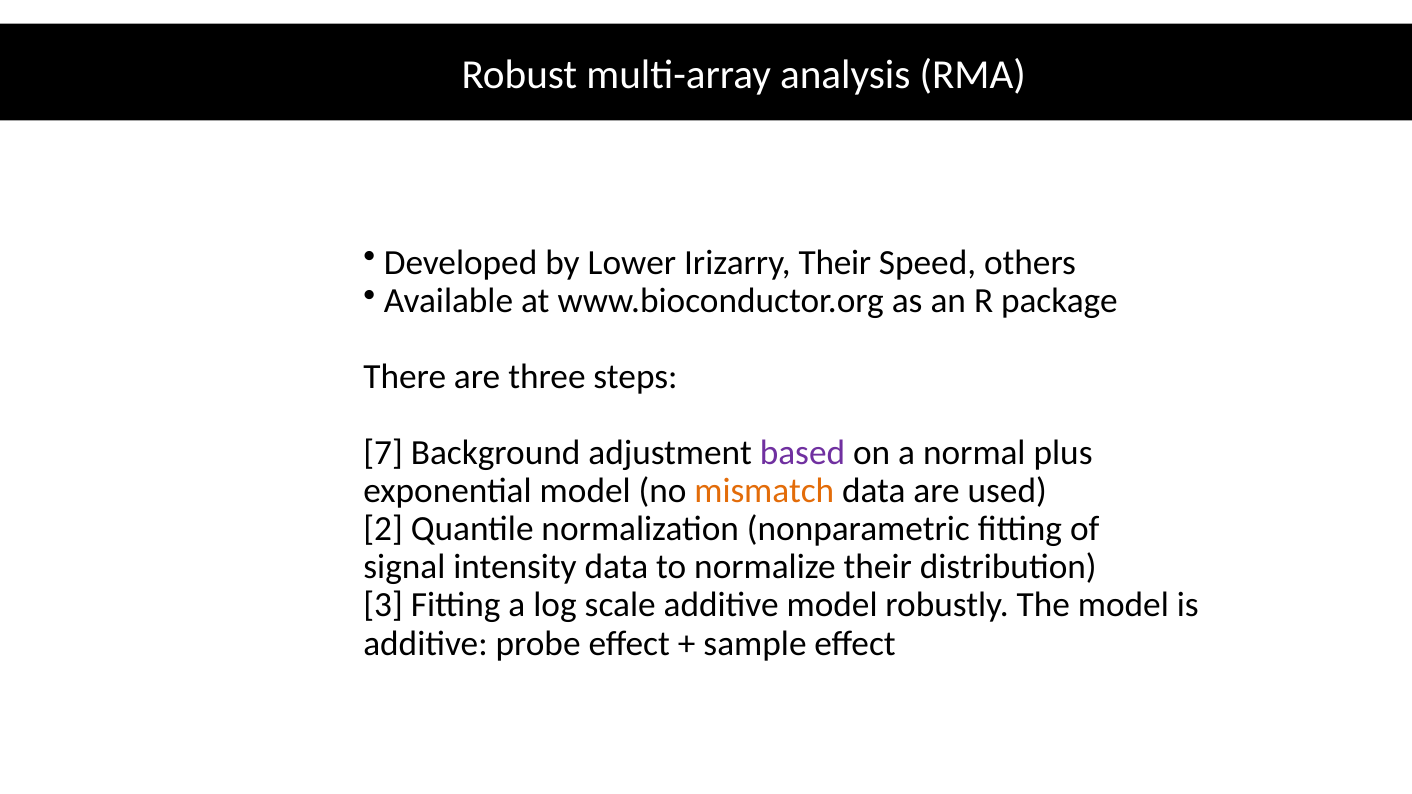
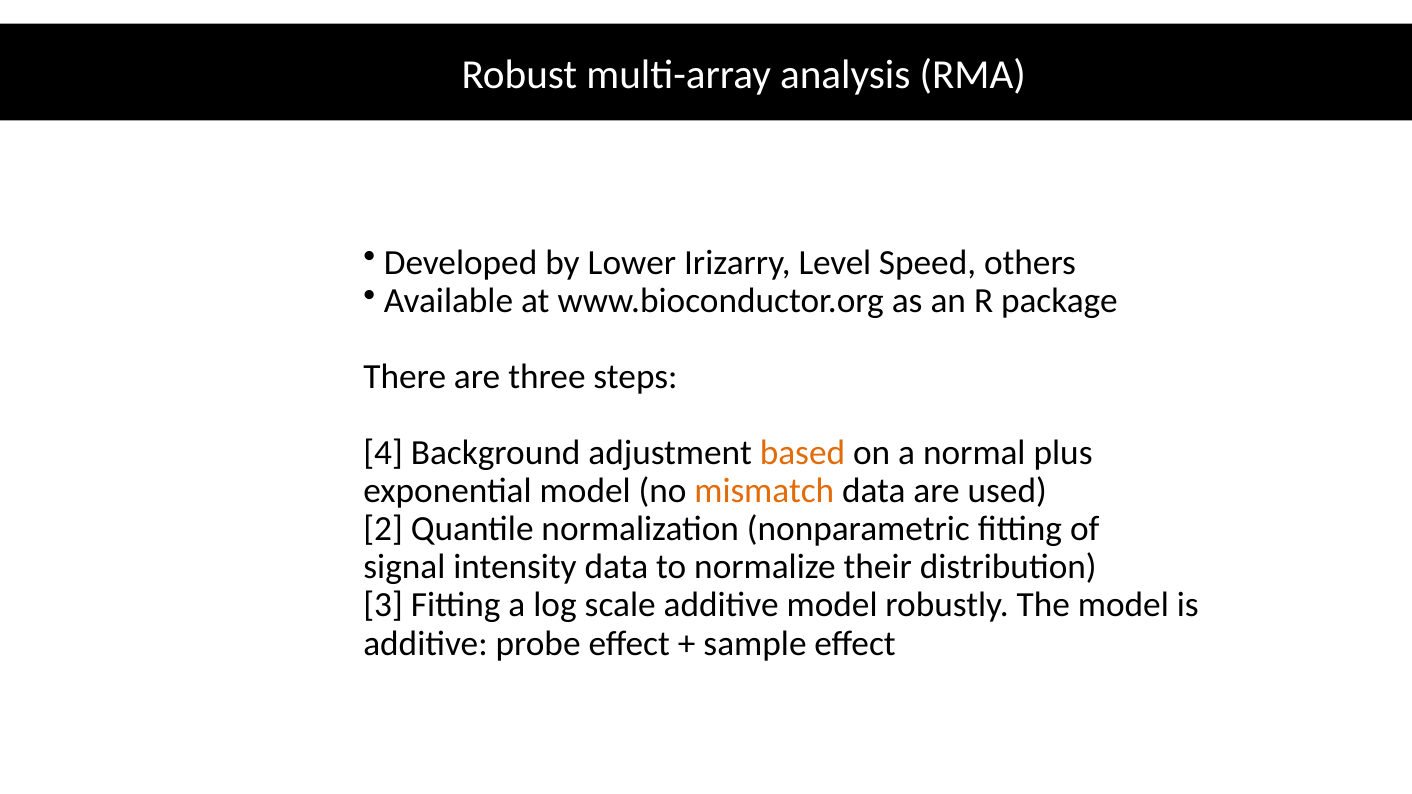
Irizarry Their: Their -> Level
7: 7 -> 4
based colour: purple -> orange
